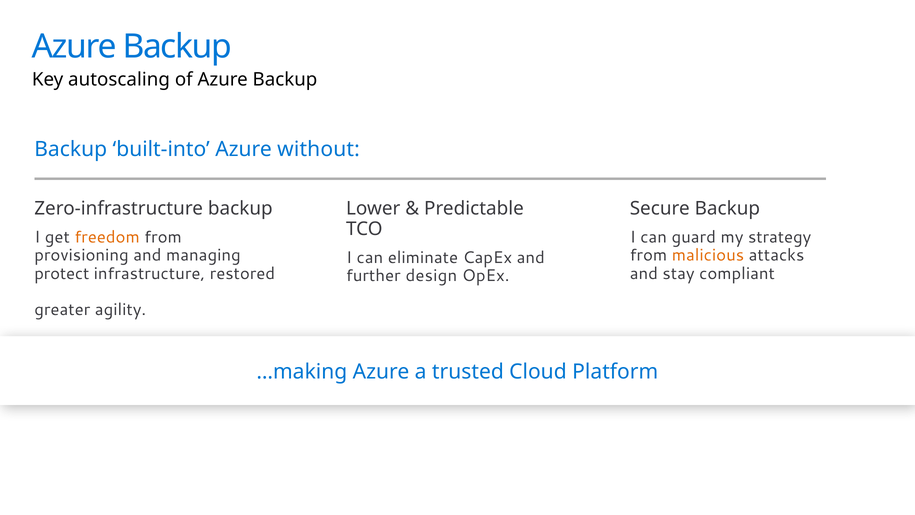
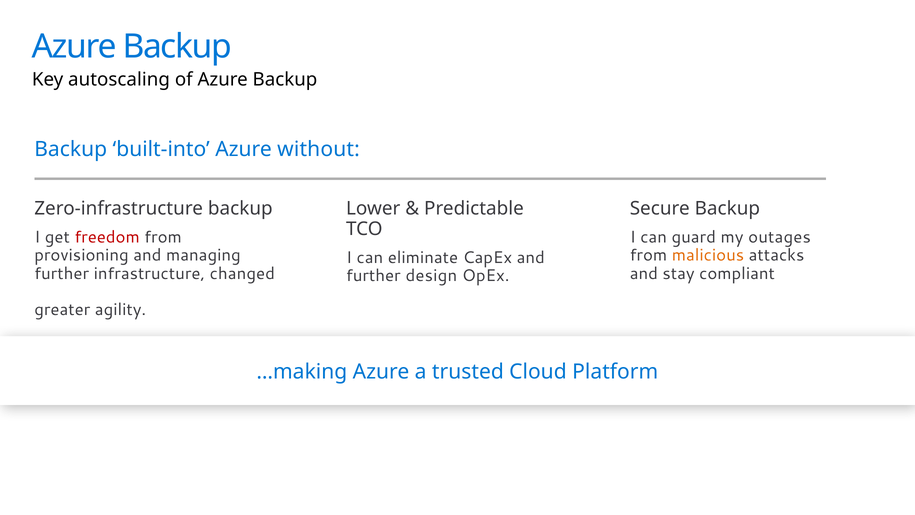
freedom colour: orange -> red
strategy: strategy -> outages
protect at (62, 273): protect -> further
restored: restored -> changed
